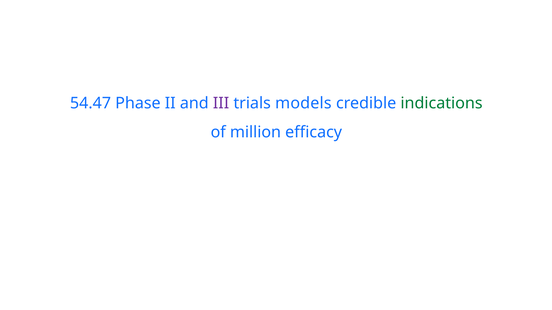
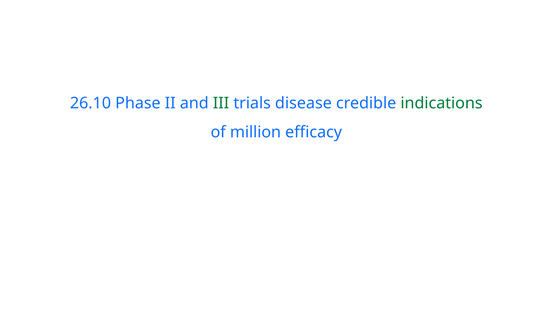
54.47: 54.47 -> 26.10
III colour: purple -> green
models: models -> disease
